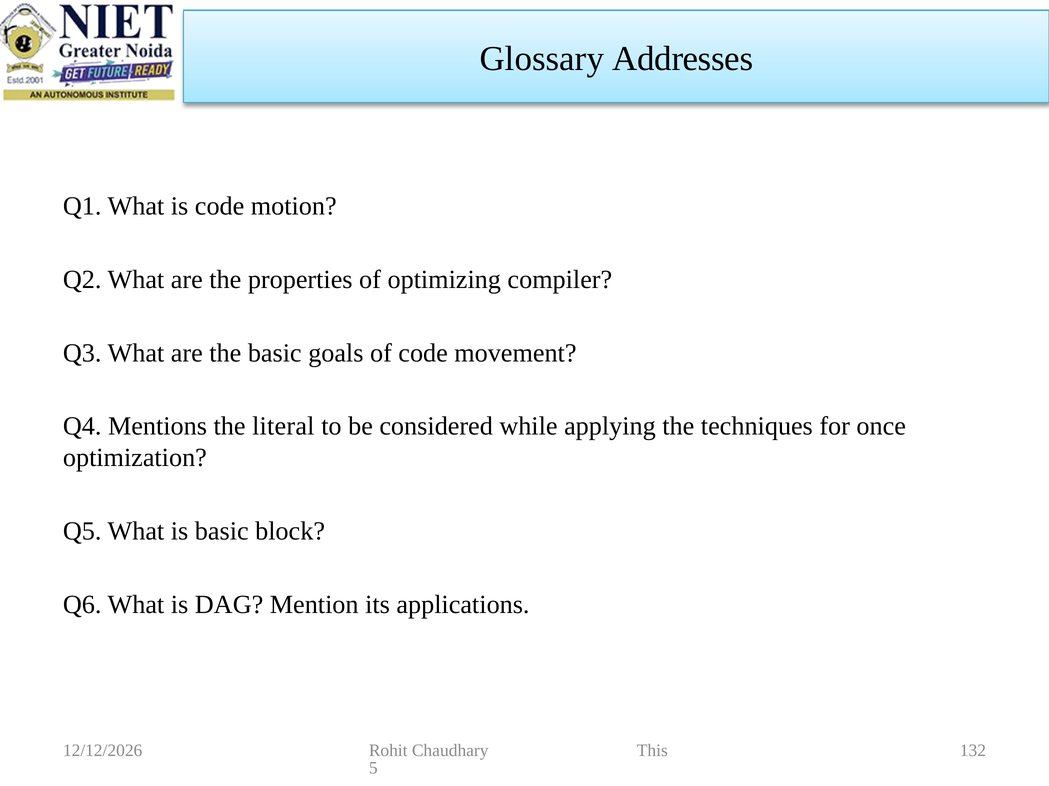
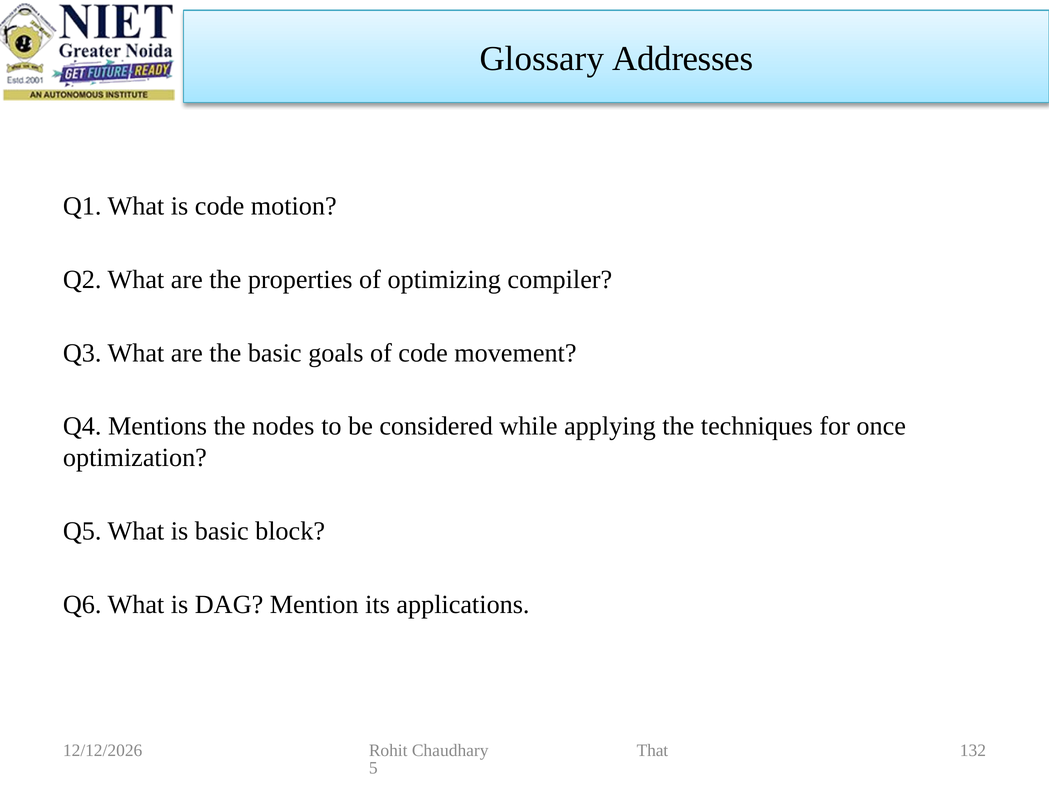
literal: literal -> nodes
This: This -> That
